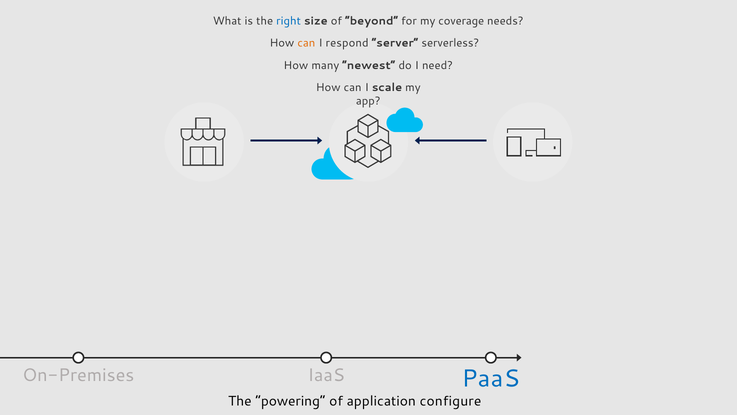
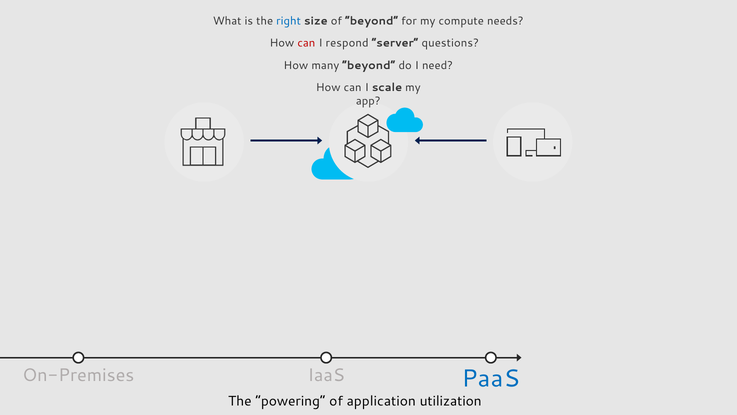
coverage: coverage -> compute
can at (306, 43) colour: orange -> red
serverless: serverless -> questions
many newest: newest -> beyond
configure: configure -> utilization
